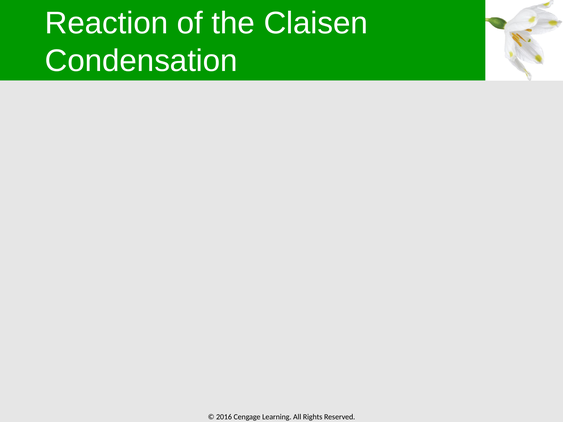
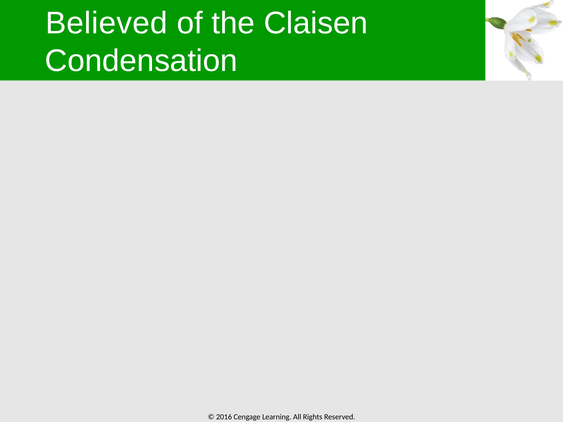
Reaction: Reaction -> Believed
